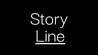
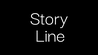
Line underline: present -> none
